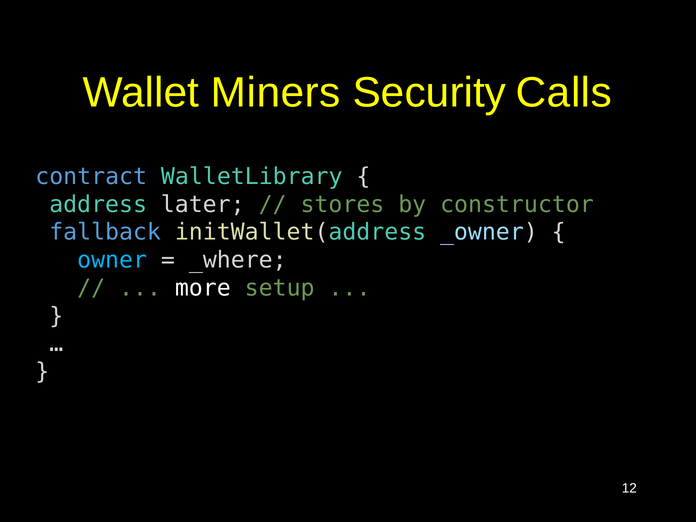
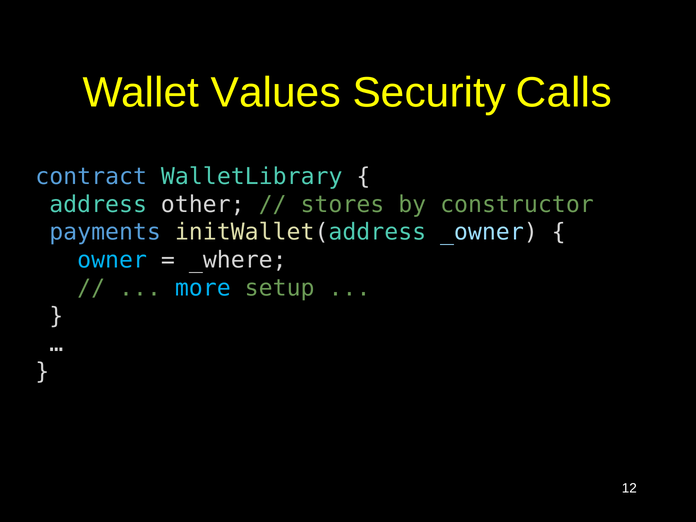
Miners: Miners -> Values
later: later -> other
fallback: fallback -> payments
more colour: white -> light blue
